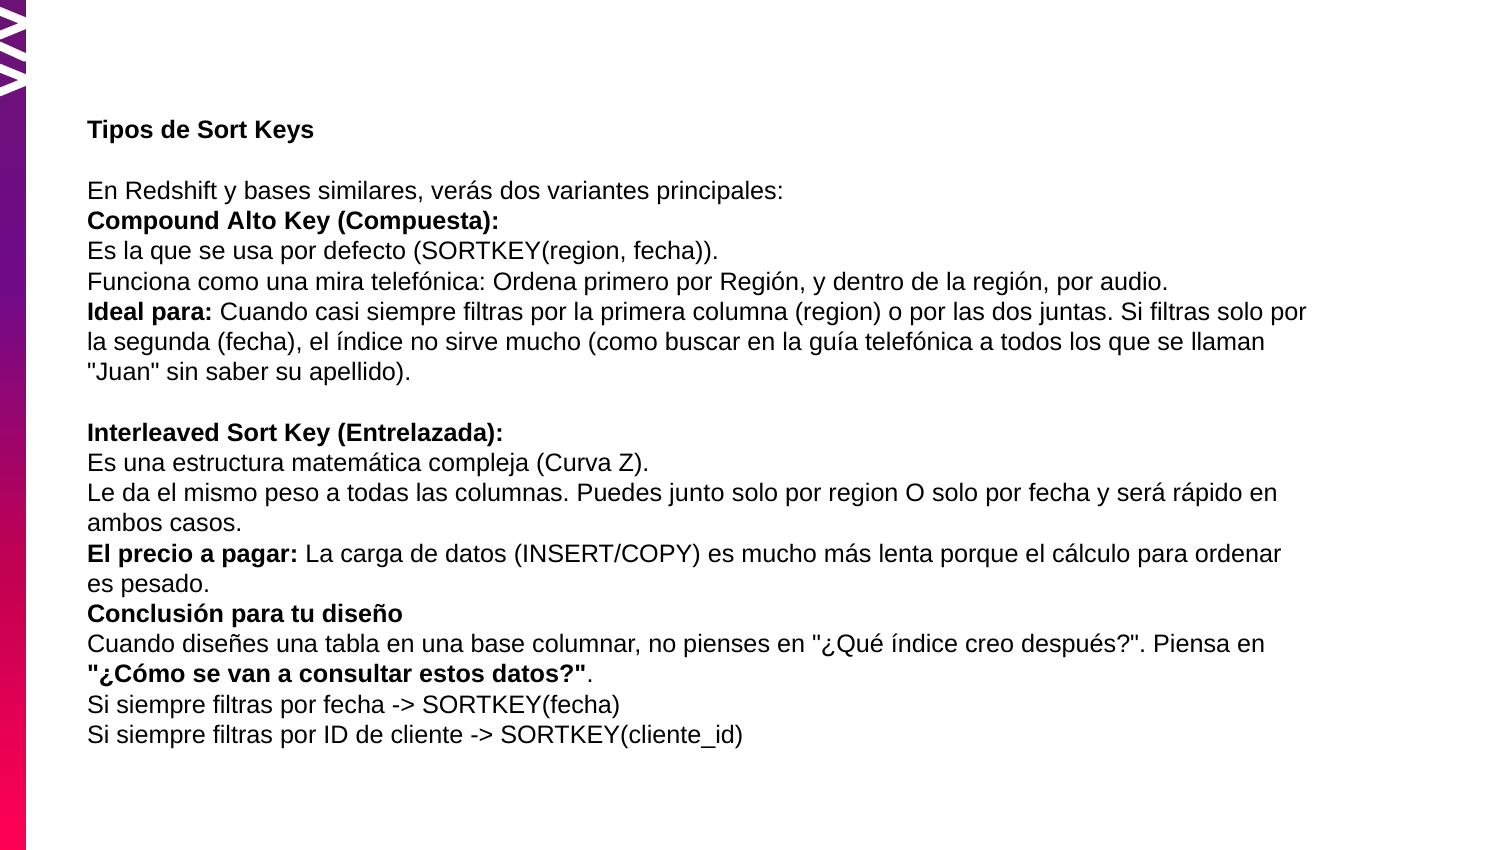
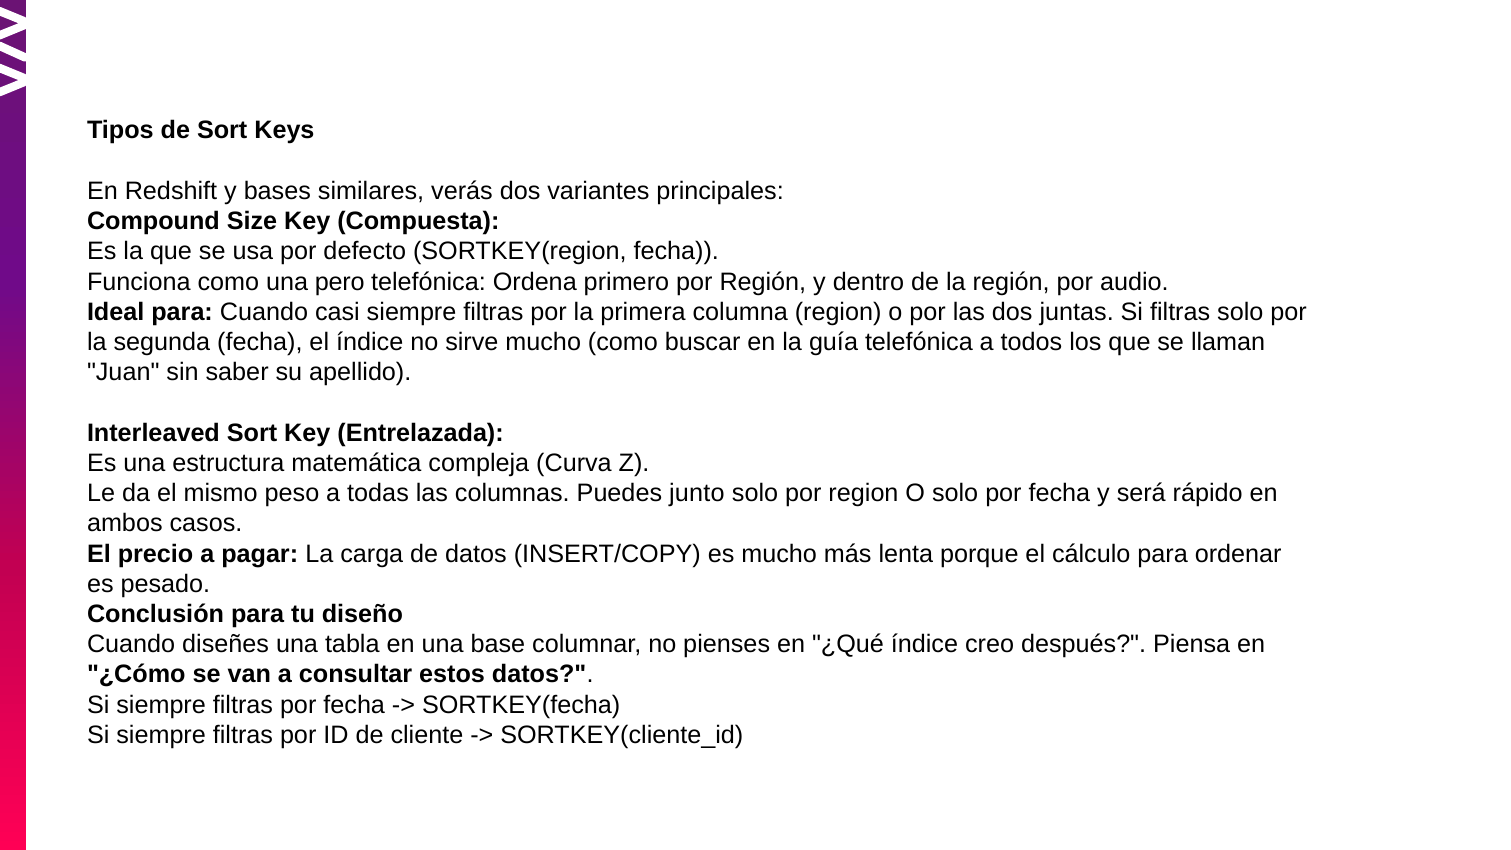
Alto: Alto -> Size
mira: mira -> pero
